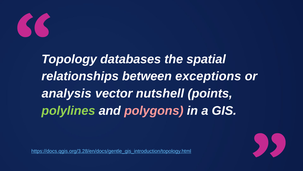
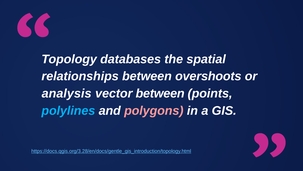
exceptions: exceptions -> overshoots
vector nutshell: nutshell -> between
polylines colour: light green -> light blue
